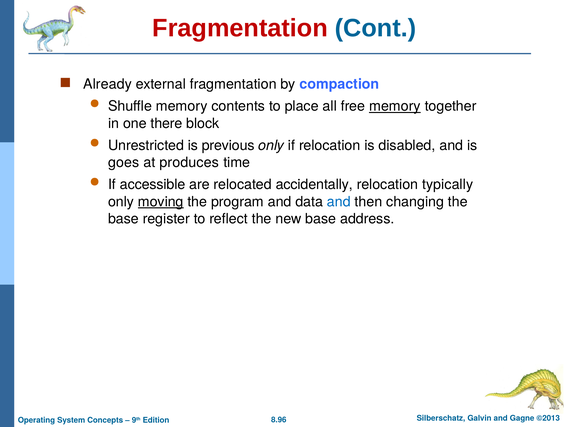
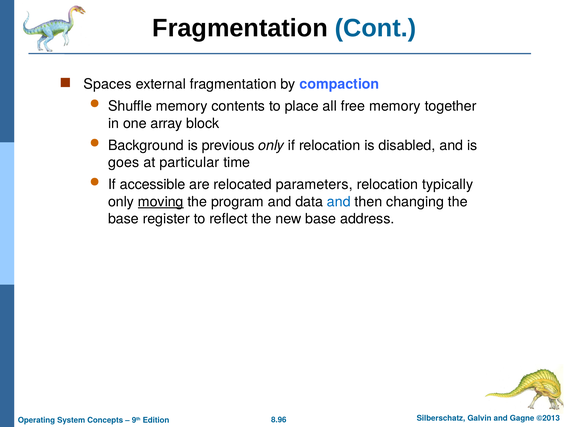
Fragmentation at (240, 28) colour: red -> black
Already: Already -> Spaces
memory at (395, 106) underline: present -> none
there: there -> array
Unrestricted: Unrestricted -> Background
produces: produces -> particular
accidentally: accidentally -> parameters
